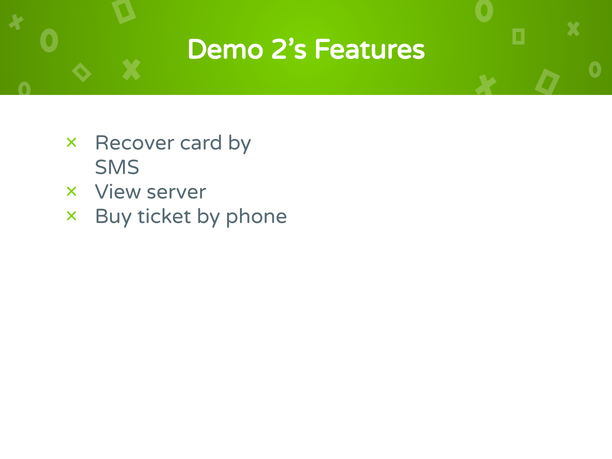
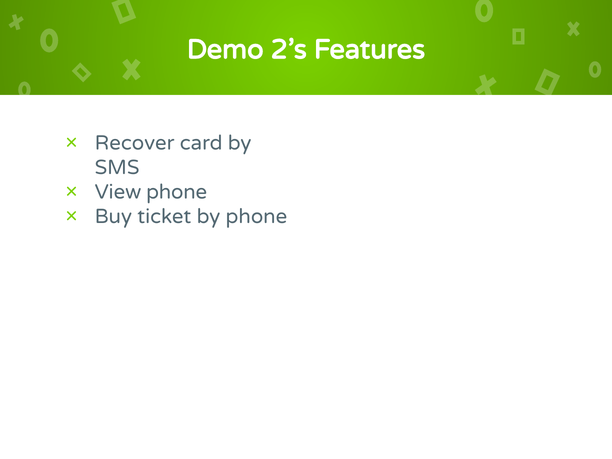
View server: server -> phone
